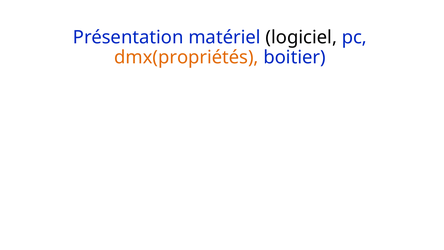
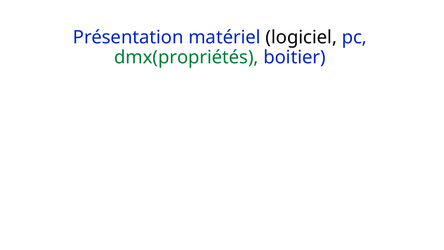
dmx(propriétés colour: orange -> green
